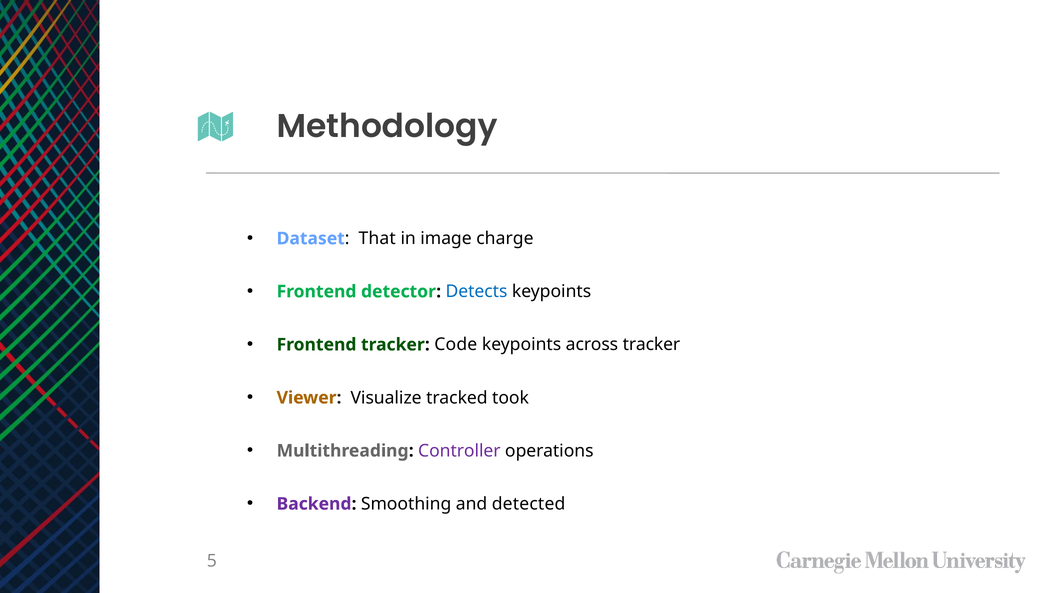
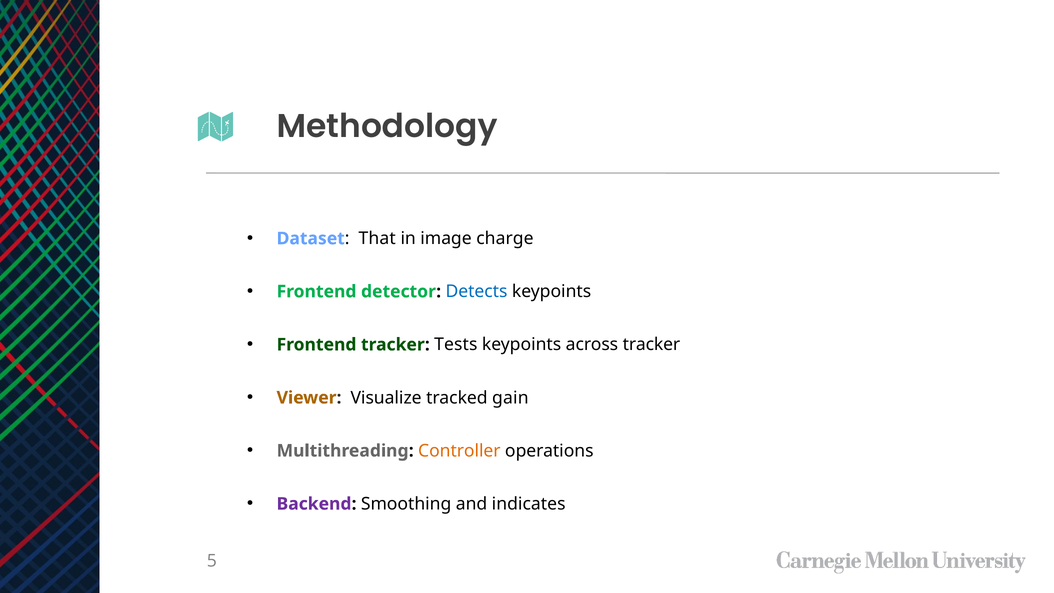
Code: Code -> Tests
took: took -> gain
Controller colour: purple -> orange
detected: detected -> indicates
